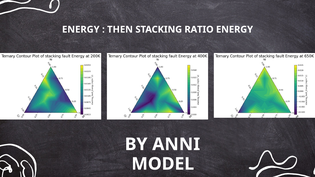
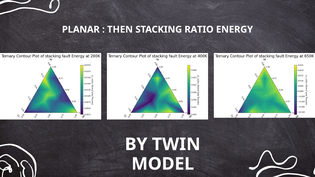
ENERGY at (81, 29): ENERGY -> PLANAR
ANNI: ANNI -> TWIN
